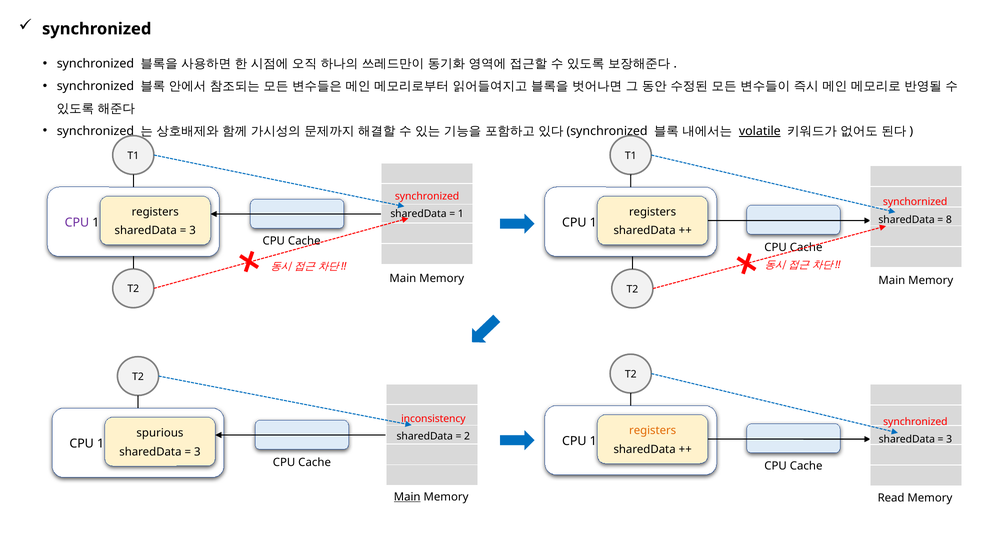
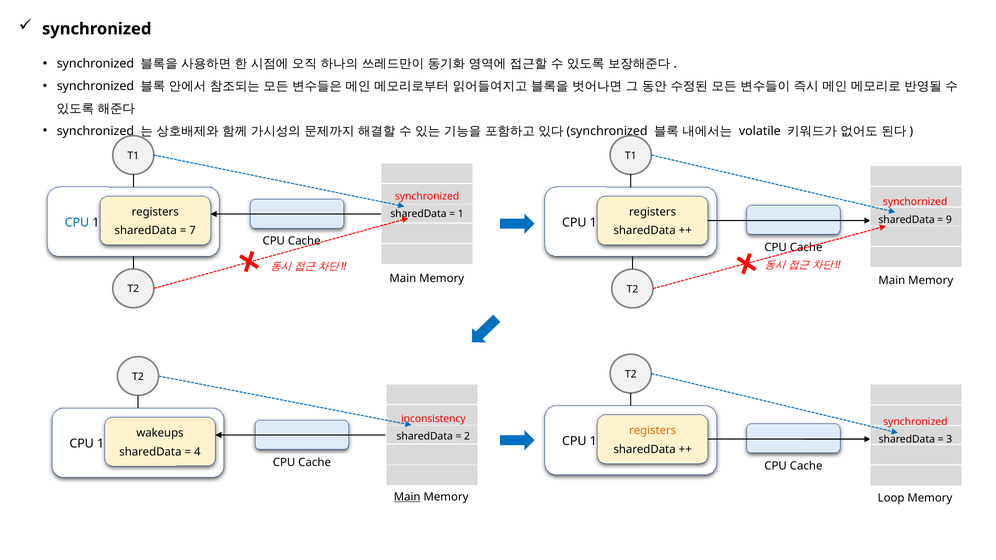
volatile underline: present -> none
8: 8 -> 9
CPU at (77, 223) colour: purple -> blue
3 at (193, 231): 3 -> 7
spurious: spurious -> wakeups
3 at (197, 452): 3 -> 4
Read: Read -> Loop
